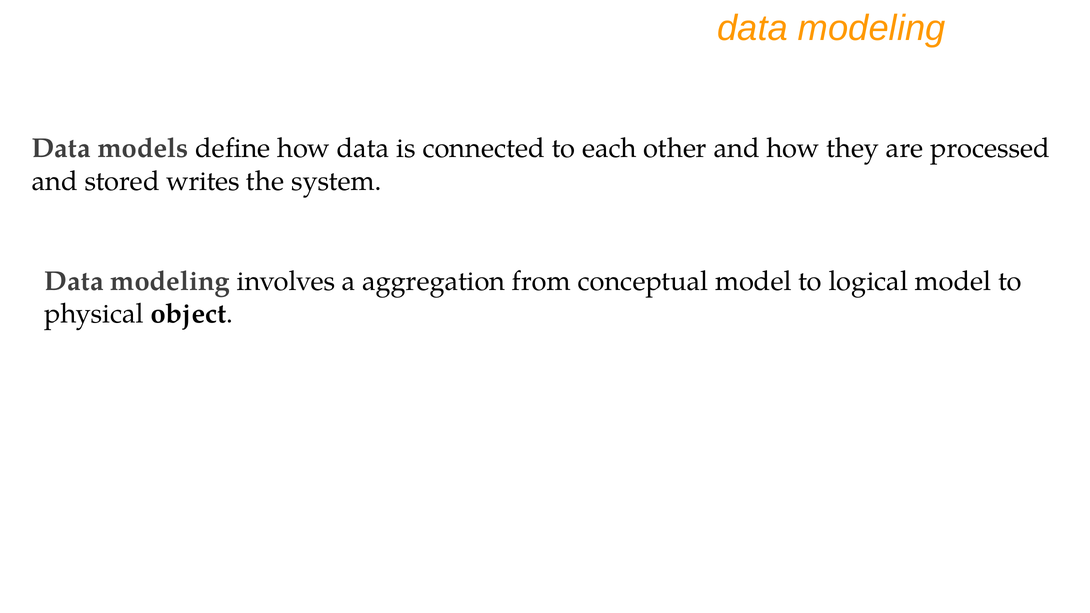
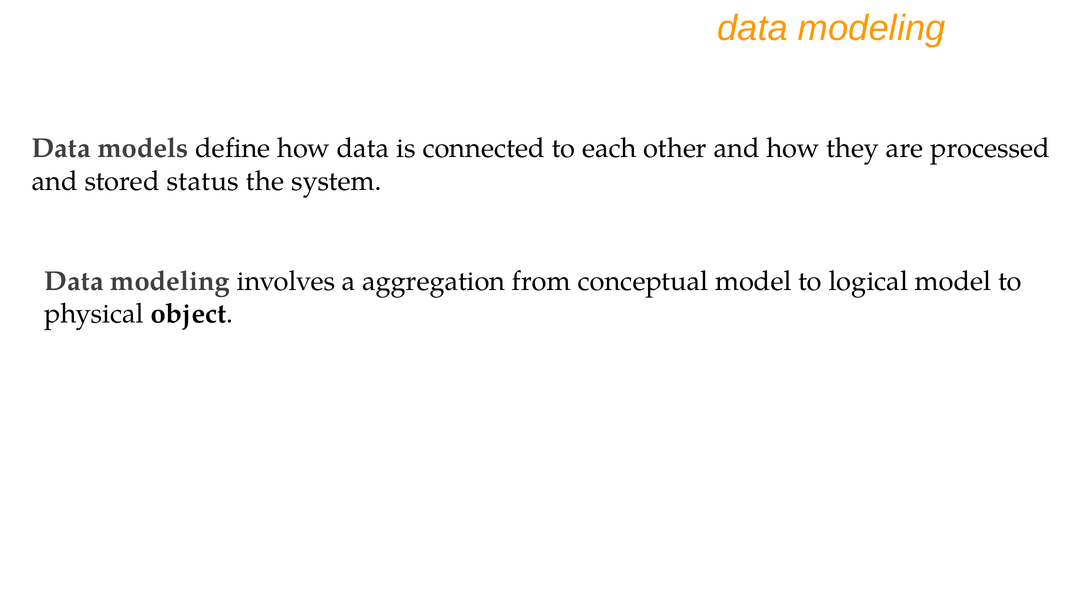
writes: writes -> status
